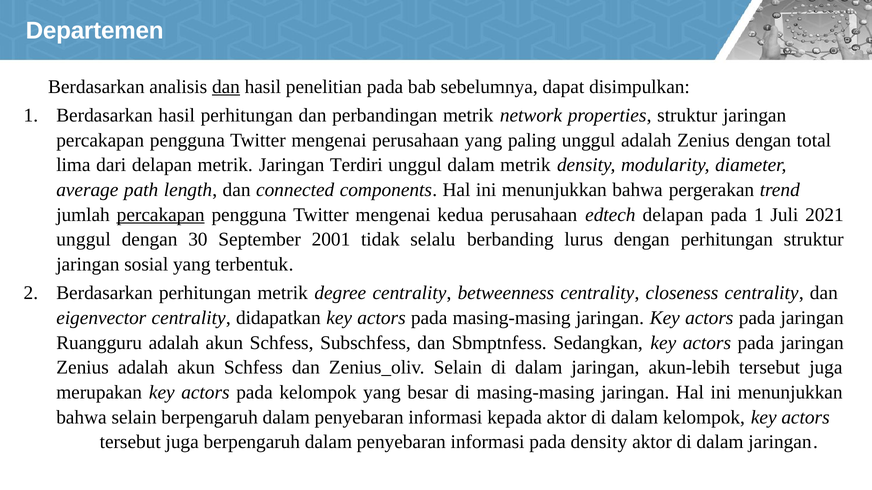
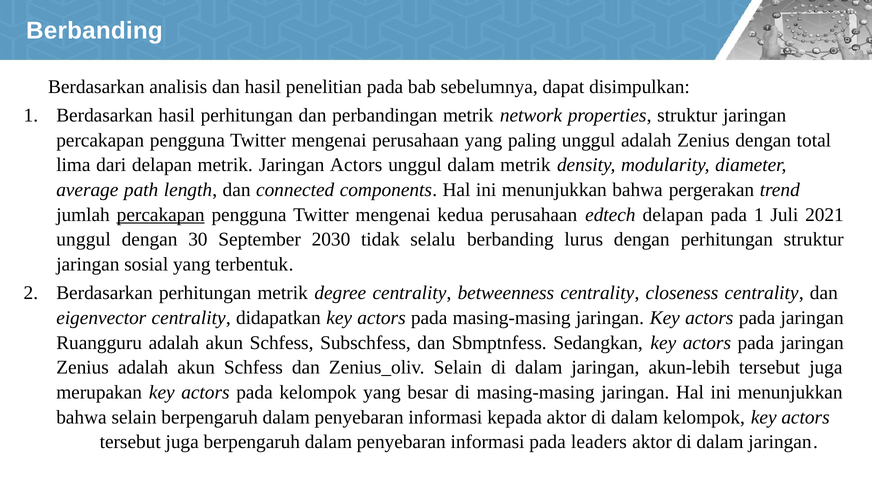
Departemen at (95, 31): Departemen -> Berbanding
dan at (226, 87) underline: present -> none
Jaringan Terdiri: Terdiri -> Actors
2001: 2001 -> 2030
pada density: density -> leaders
